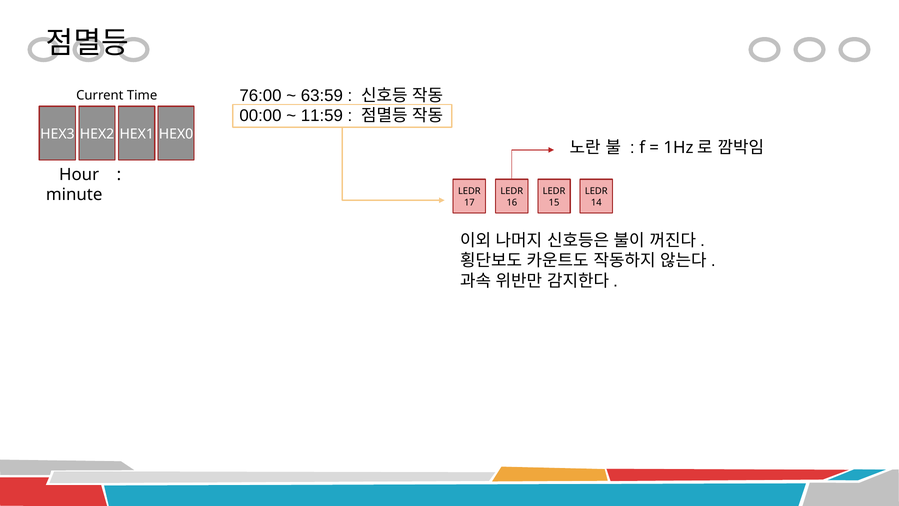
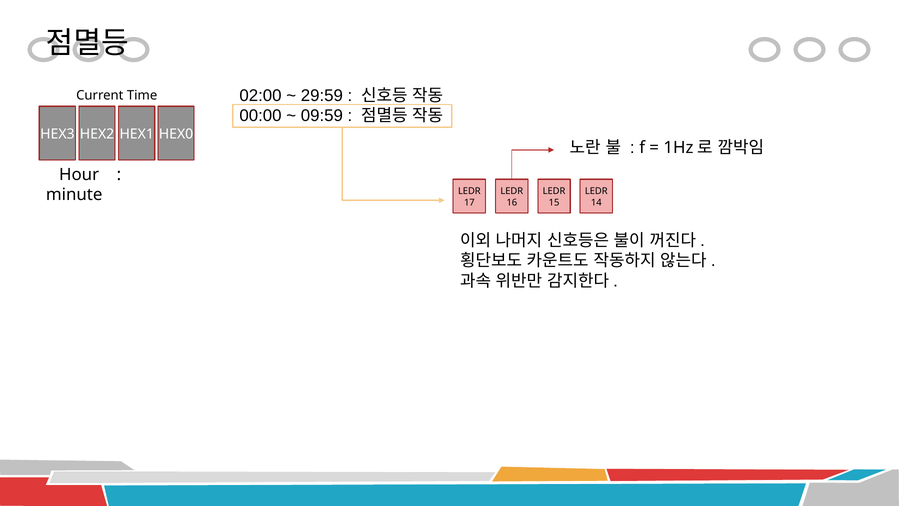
76:00: 76:00 -> 02:00
63:59: 63:59 -> 29:59
11:59: 11:59 -> 09:59
